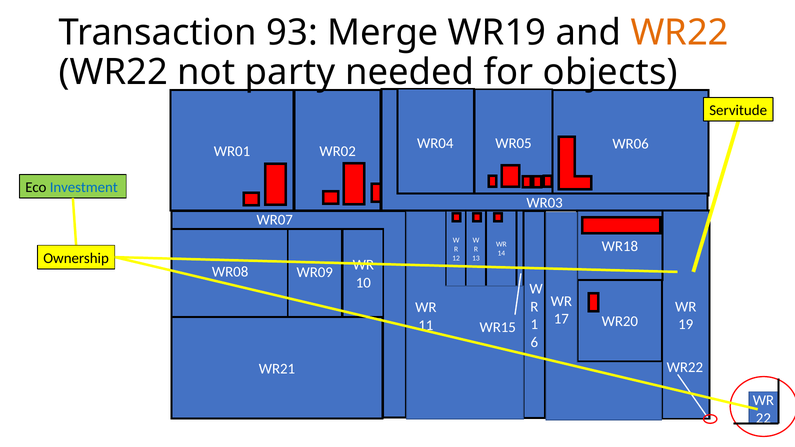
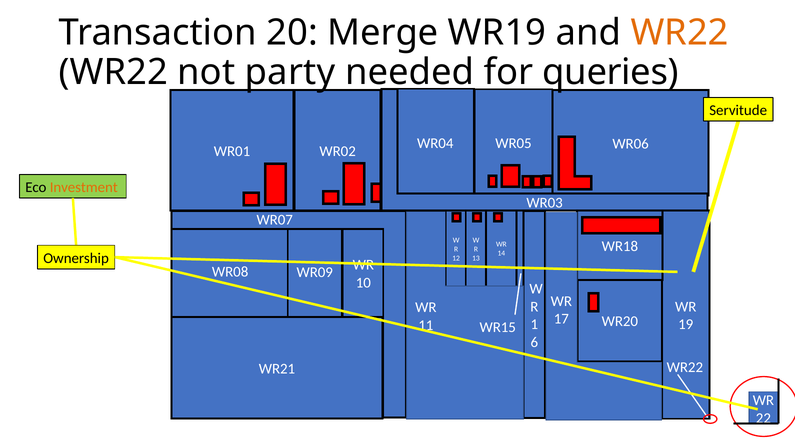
Transaction 93: 93 -> 20
objects: objects -> queries
Investment colour: blue -> orange
